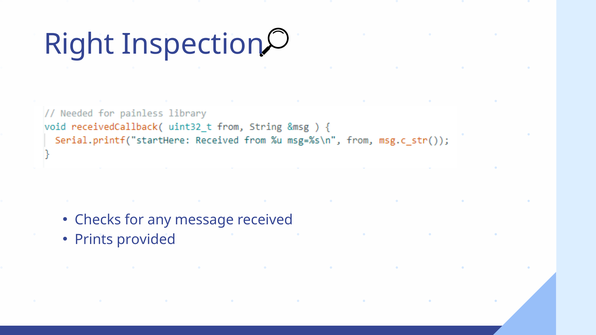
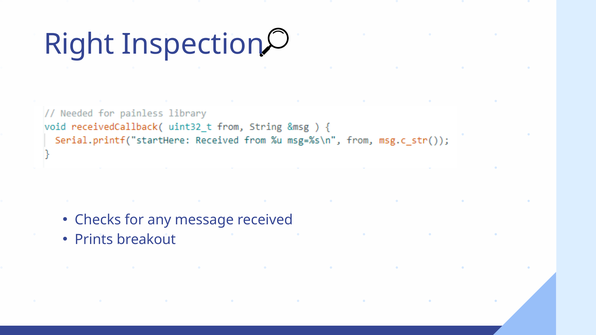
provided: provided -> breakout
